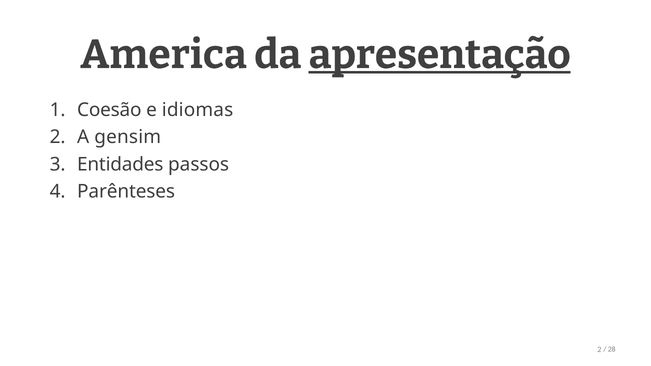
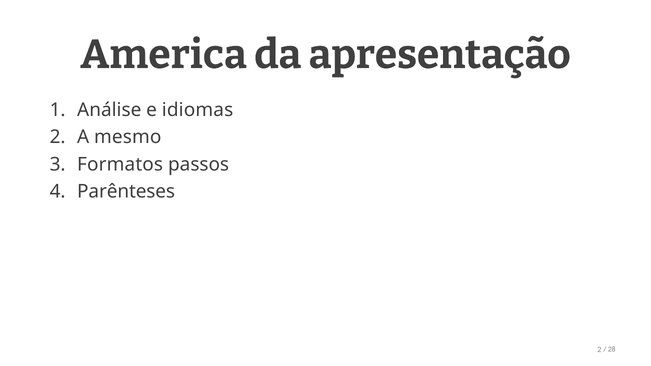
apresentação underline: present -> none
Coesão: Coesão -> Análise
gensim: gensim -> mesmo
Entidades: Entidades -> Formatos
